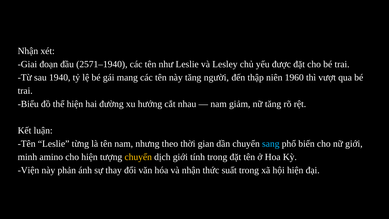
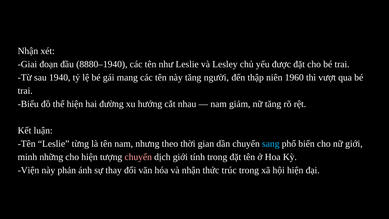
2571–1940: 2571–1940 -> 8880–1940
amino: amino -> những
chuyển at (138, 157) colour: yellow -> pink
suất: suất -> trúc
